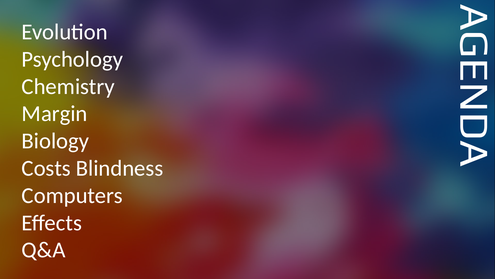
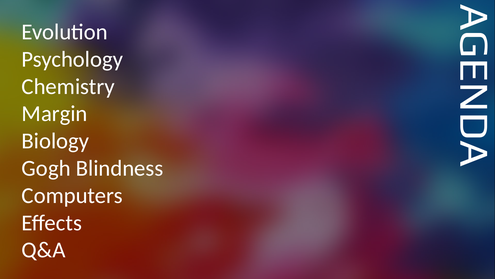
Costs: Costs -> Gogh
